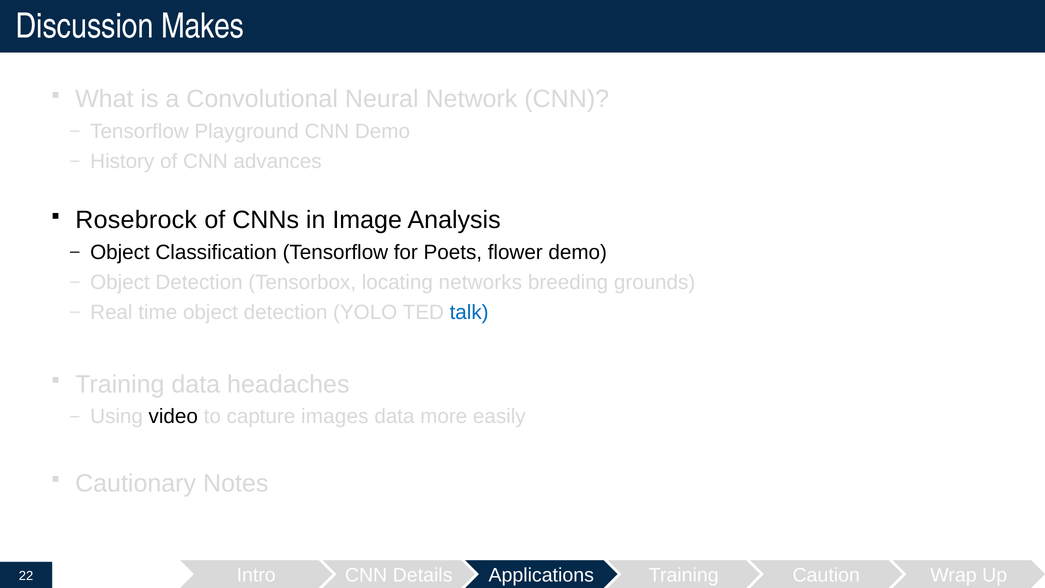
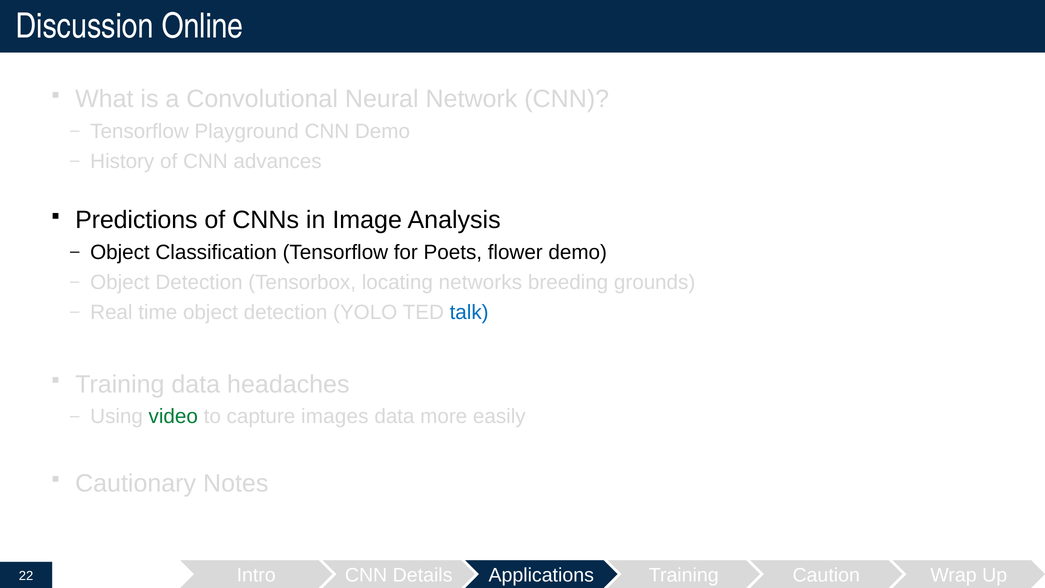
Makes: Makes -> Online
Rosebrock: Rosebrock -> Predictions
video colour: black -> green
